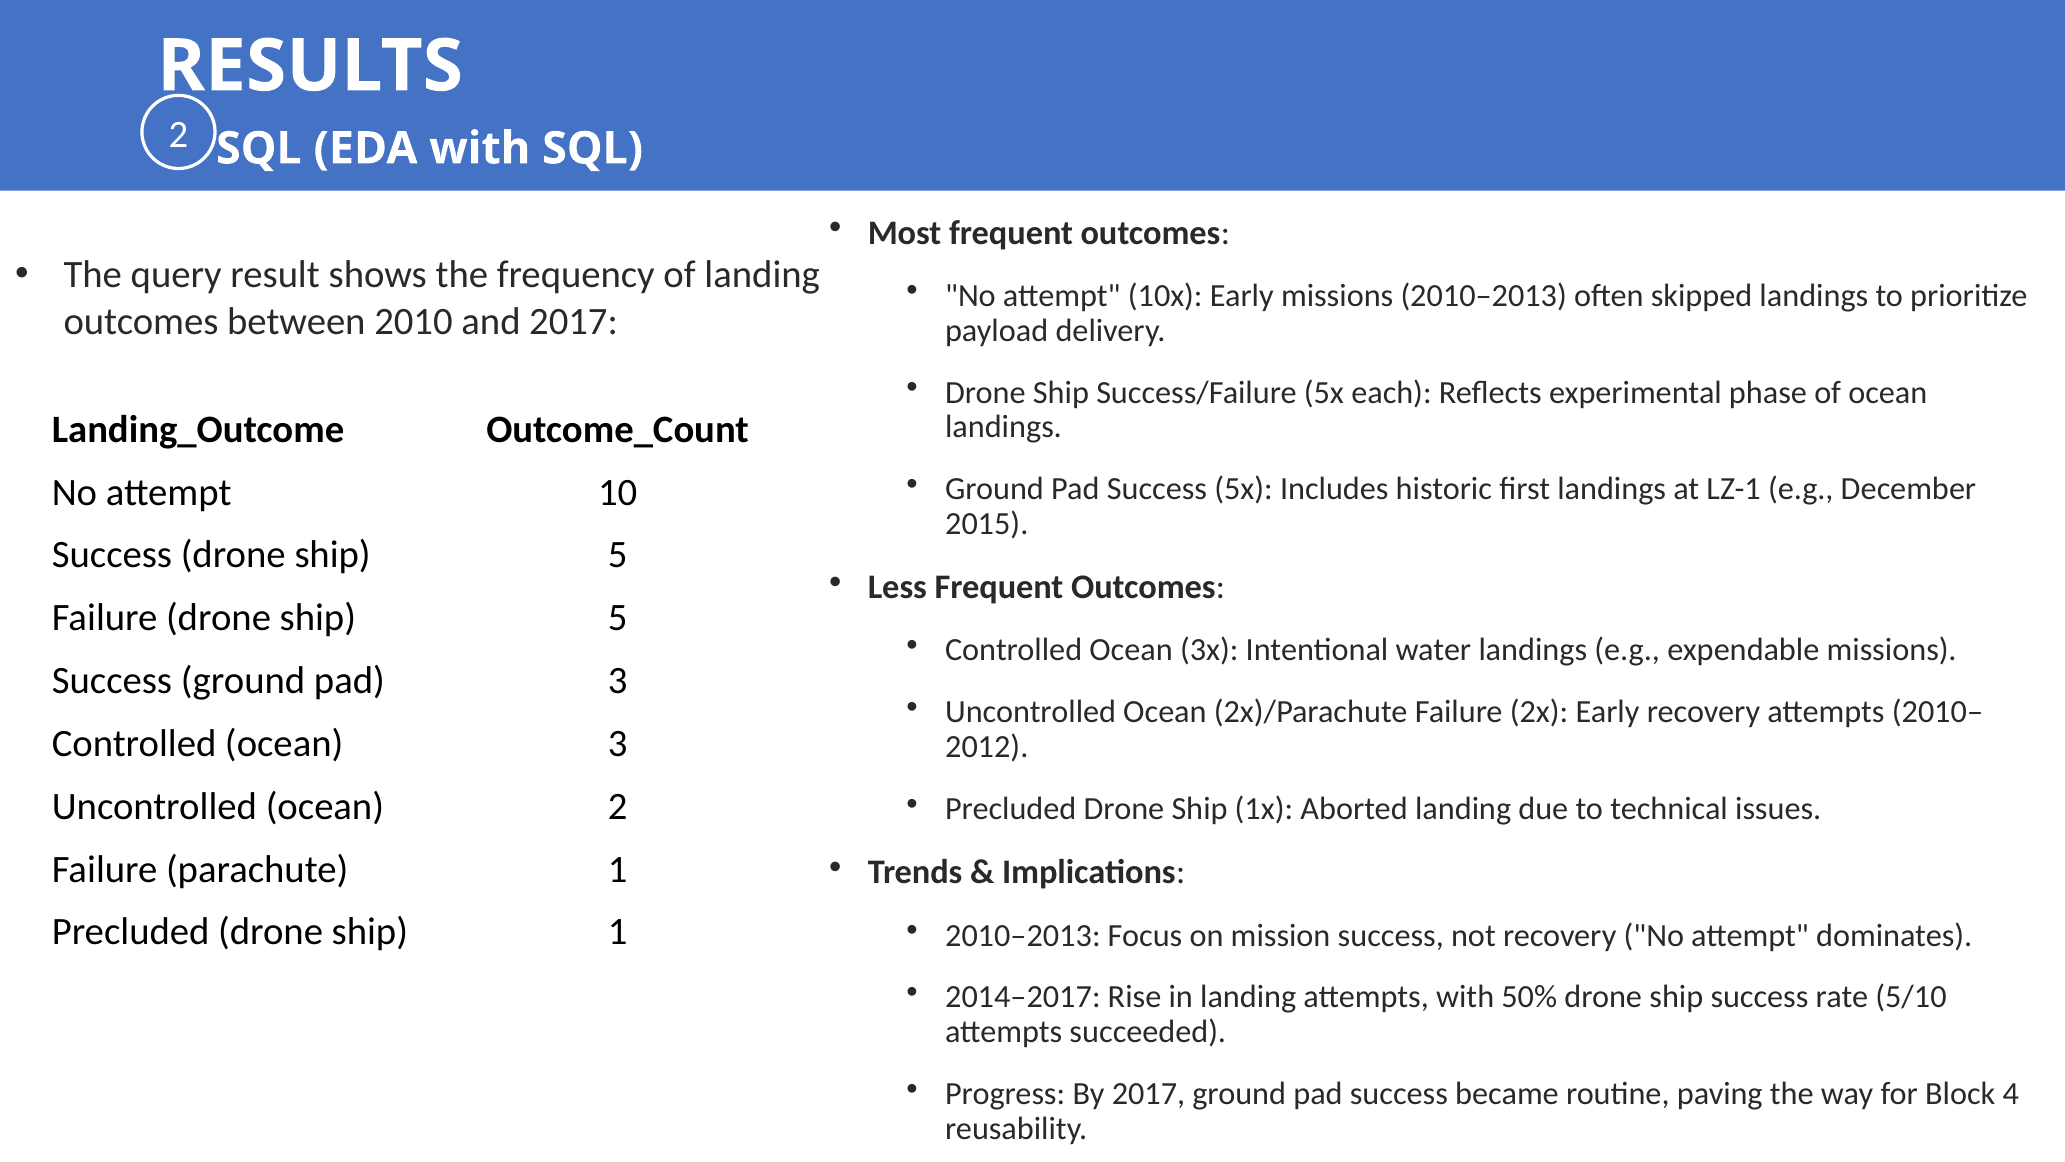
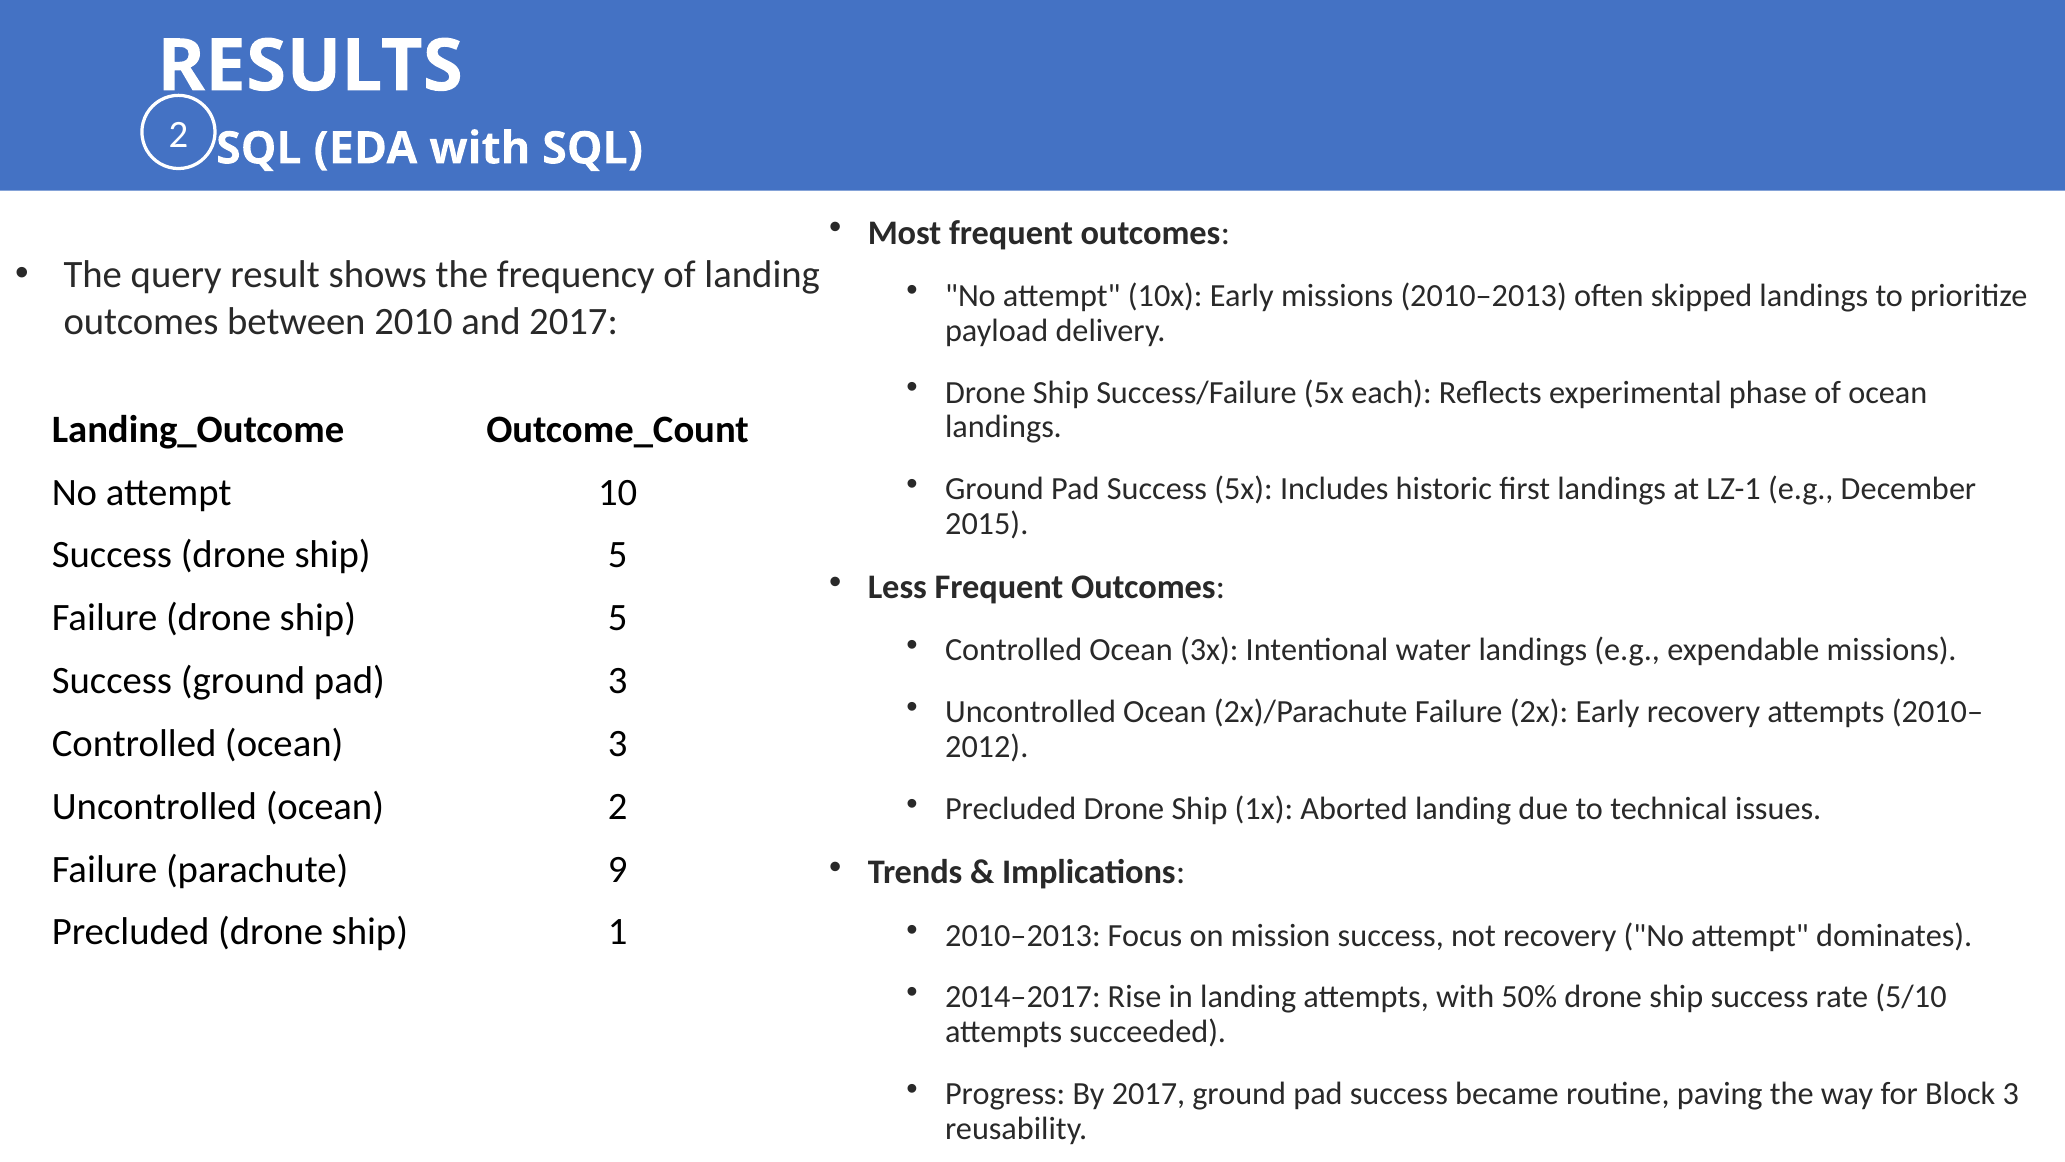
parachute 1: 1 -> 9
Block 4: 4 -> 3
